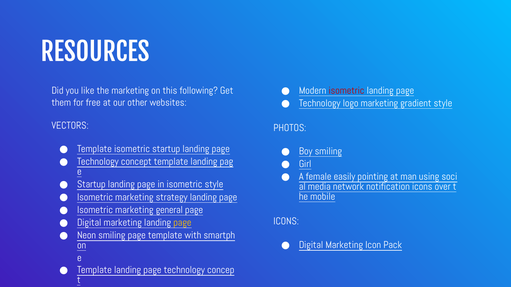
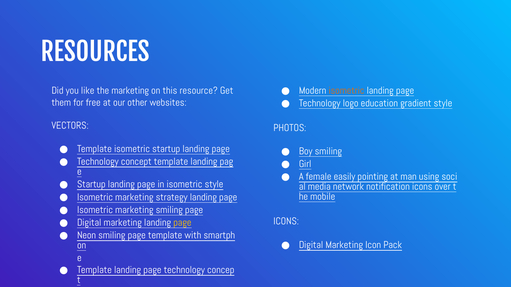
isometric at (346, 91) colour: red -> orange
following: following -> resource
logo marketing: marketing -> education
marketing general: general -> smiling
